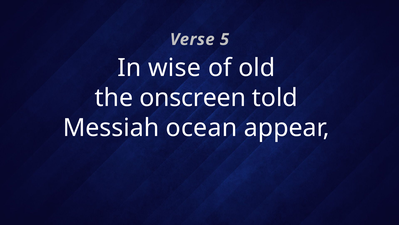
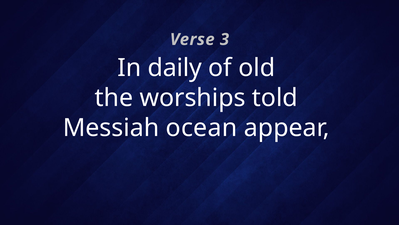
5: 5 -> 3
wise: wise -> daily
onscreen: onscreen -> worships
